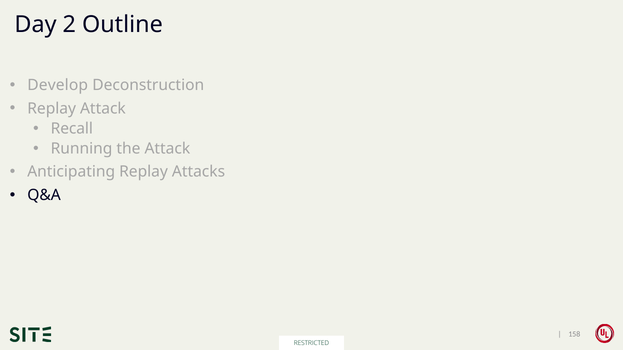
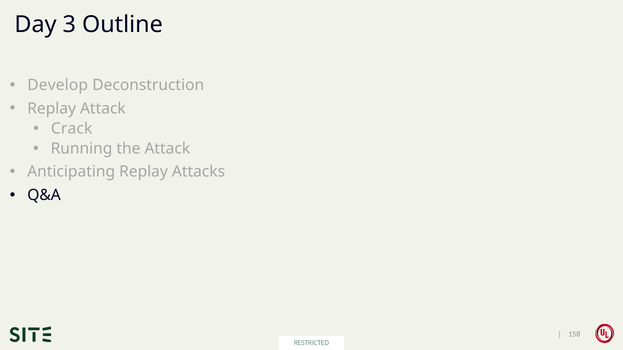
2: 2 -> 3
Recall: Recall -> Crack
